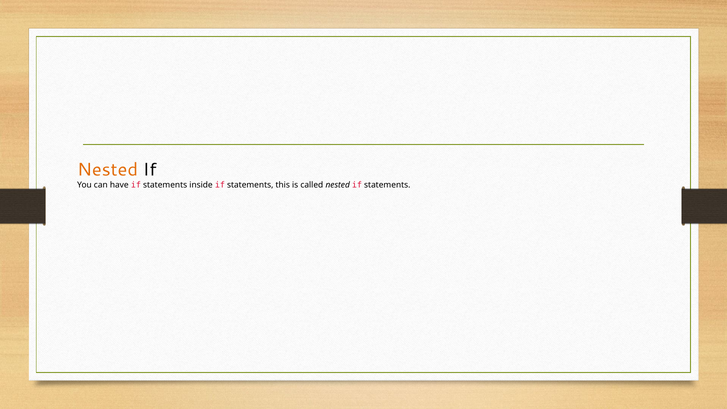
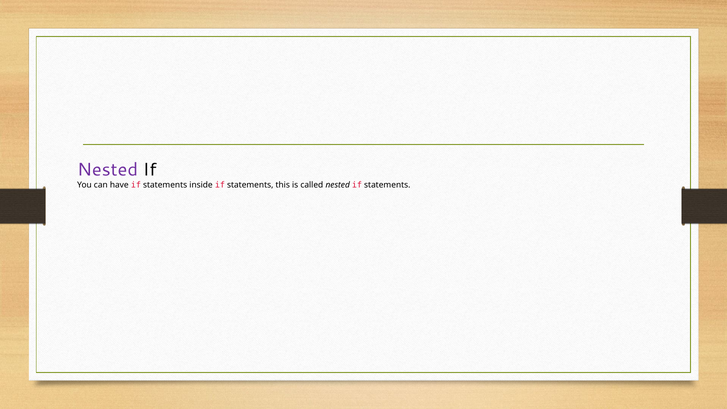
Nested at (108, 170) colour: orange -> purple
